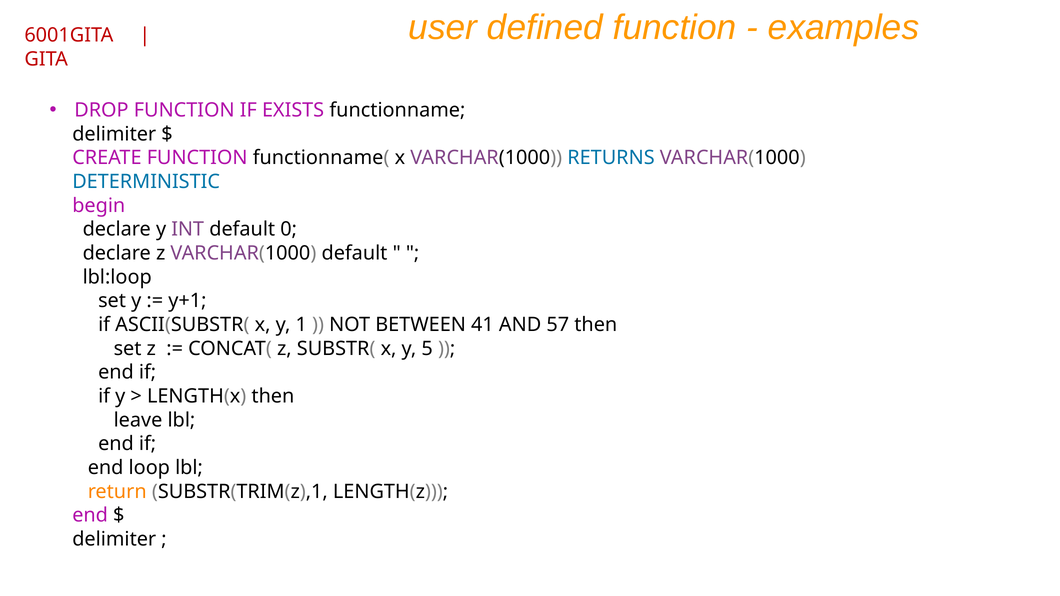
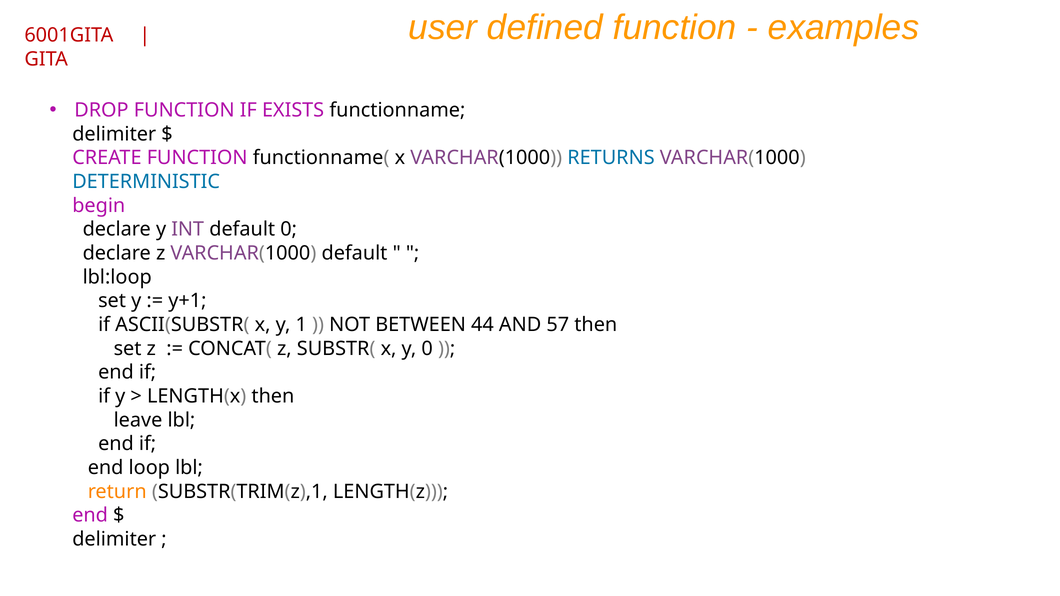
41: 41 -> 44
y 5: 5 -> 0
